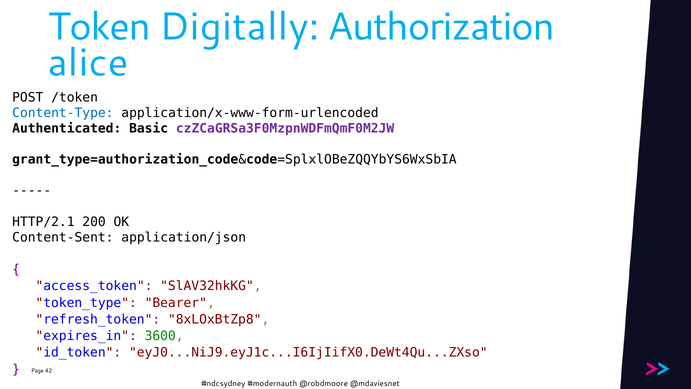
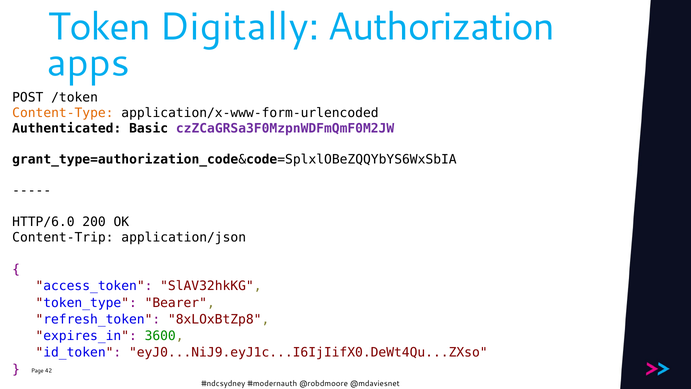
alice: alice -> apps
Content-Type colour: blue -> orange
HTTP/2.1: HTTP/2.1 -> HTTP/6.0
Content-Sent: Content-Sent -> Content-Trip
